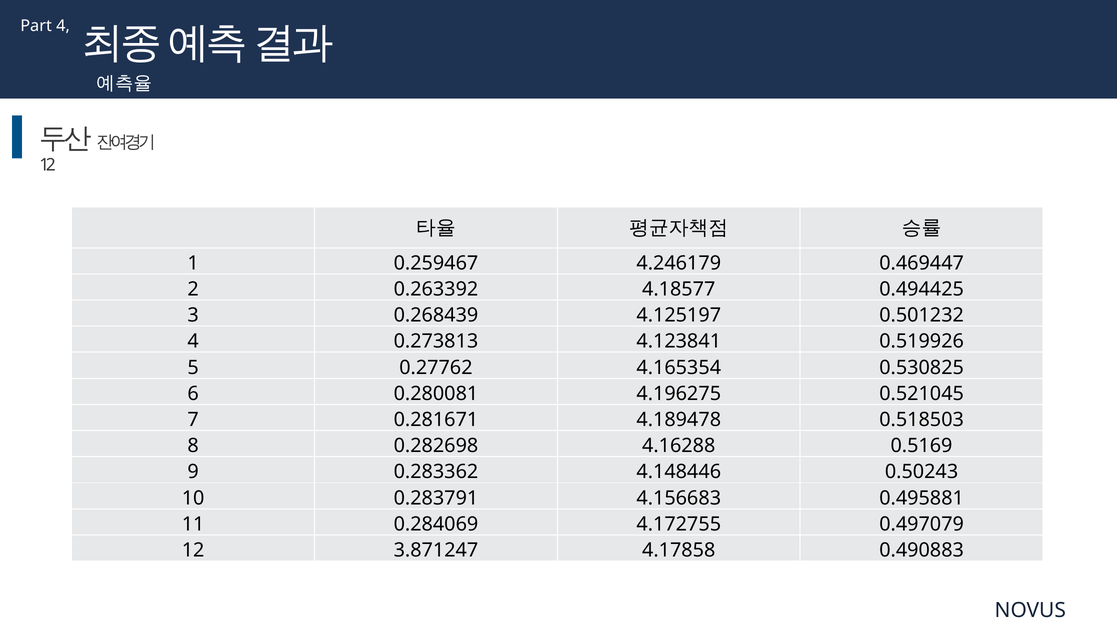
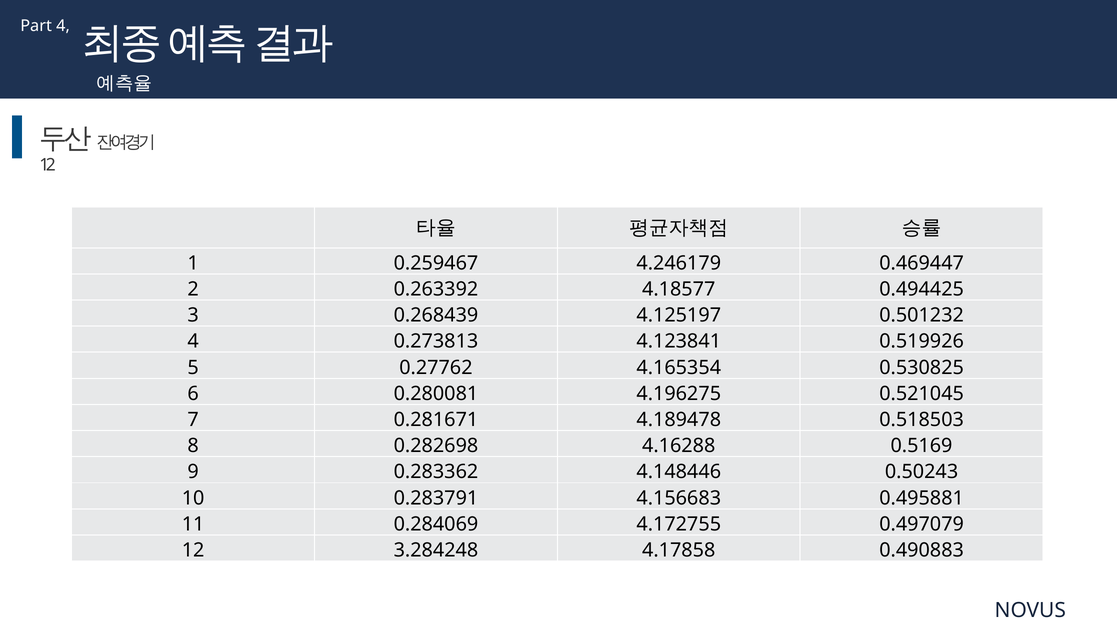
3.871247: 3.871247 -> 3.284248
